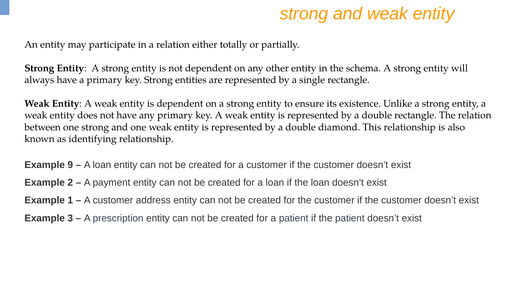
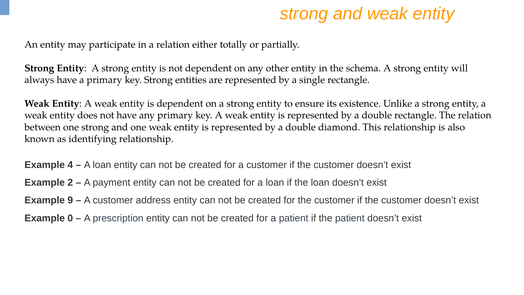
9: 9 -> 4
1: 1 -> 9
3: 3 -> 0
